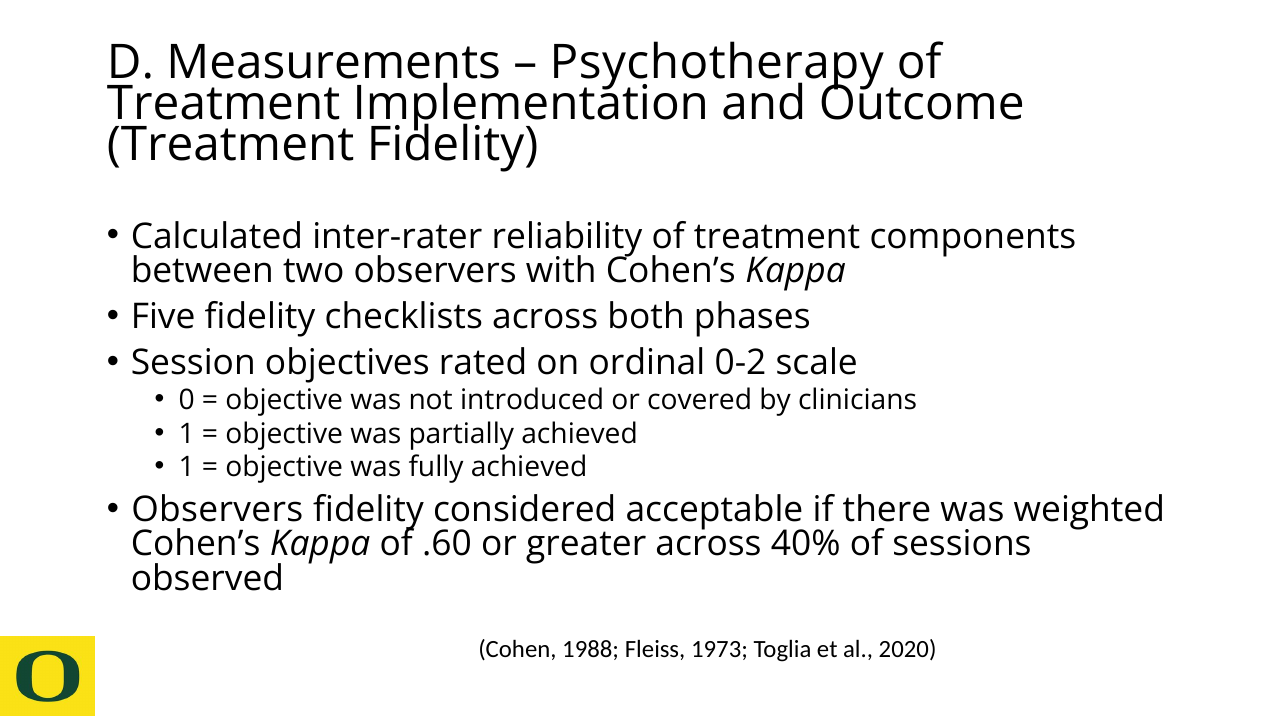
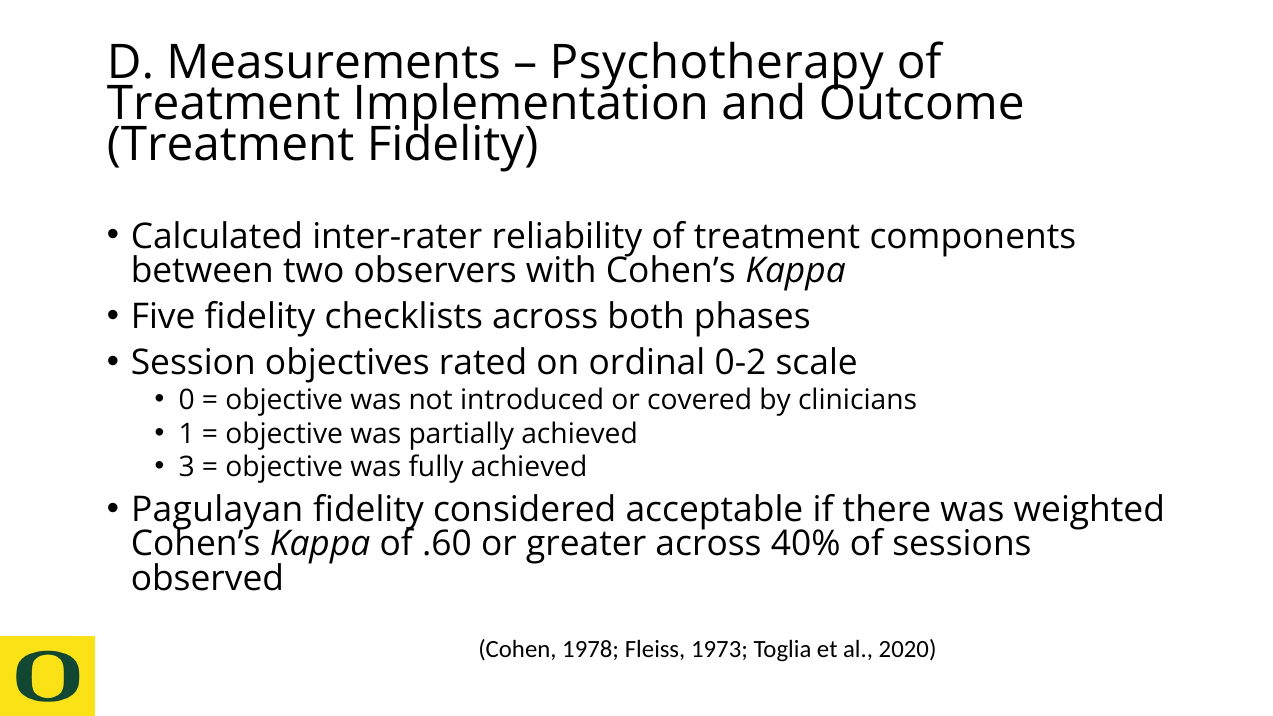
1 at (187, 467): 1 -> 3
Observers at (217, 510): Observers -> Pagulayan
1988: 1988 -> 1978
